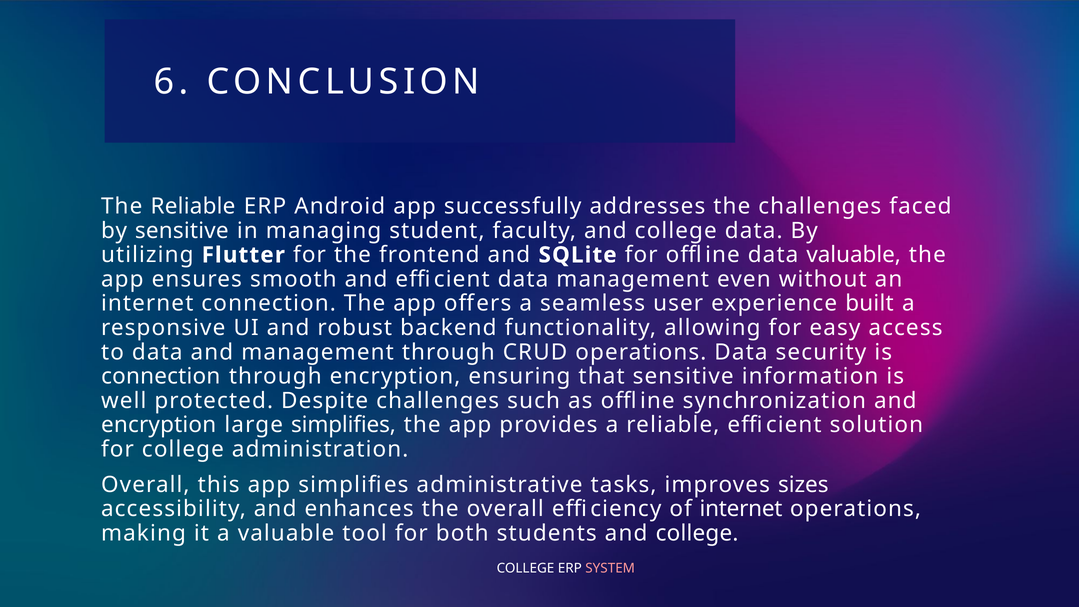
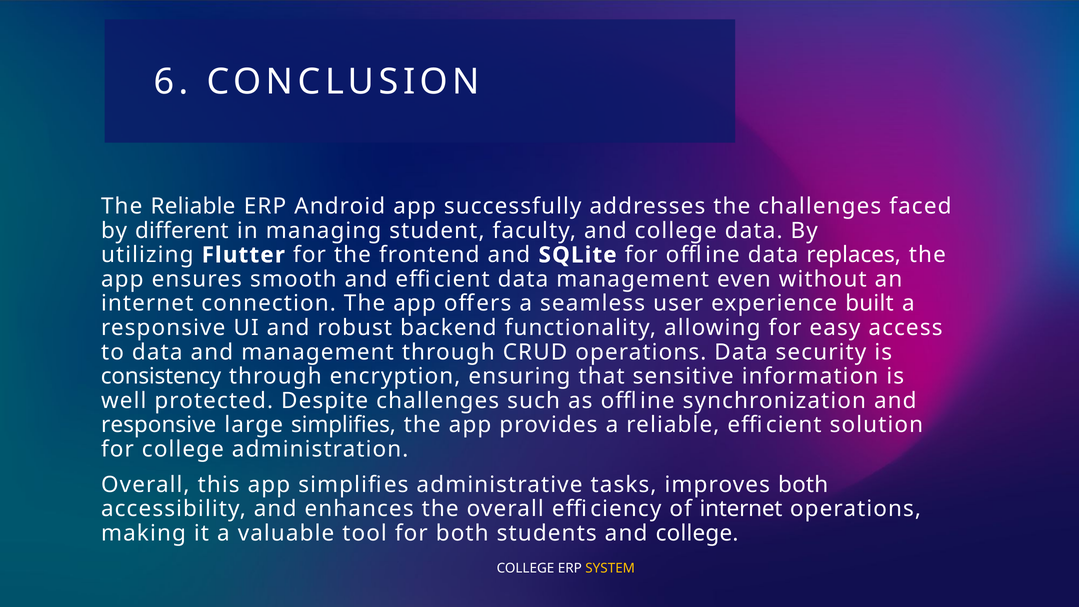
by sensitive: sensitive -> different
data valuable: valuable -> replaces
connection at (161, 376): connection -> consistency
encryption at (159, 425): encryption -> responsive
improves sizes: sizes -> both
SYSTEM colour: pink -> yellow
